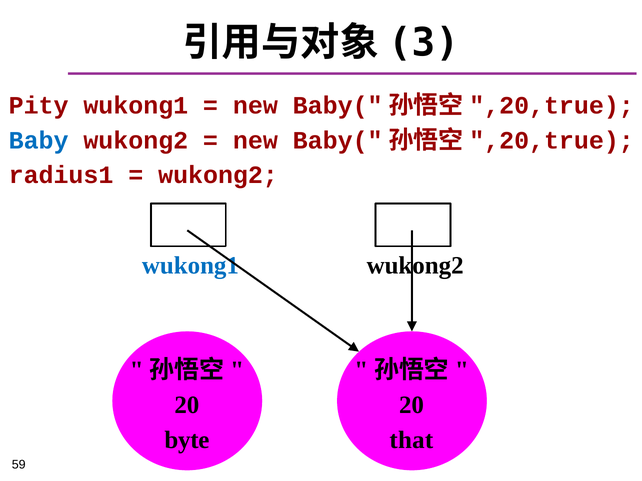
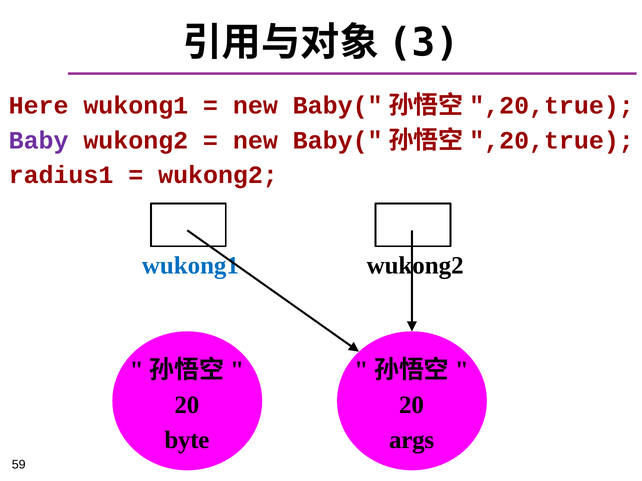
Pity: Pity -> Here
Baby colour: blue -> purple
that: that -> args
